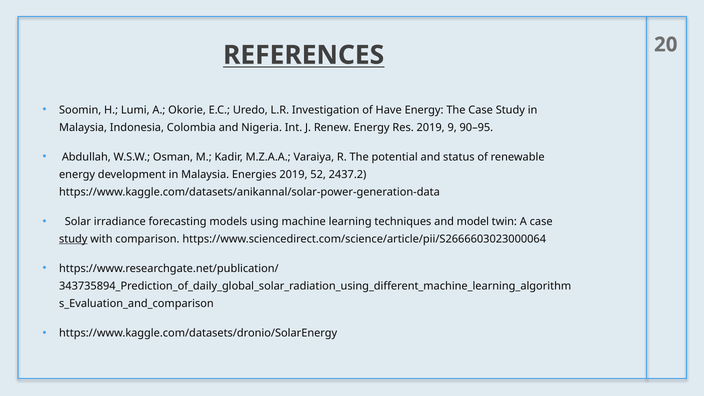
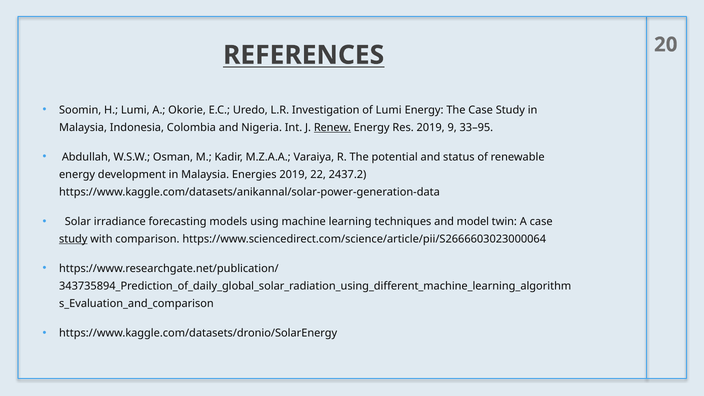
of Have: Have -> Lumi
Renew underline: none -> present
90–95: 90–95 -> 33–95
52: 52 -> 22
